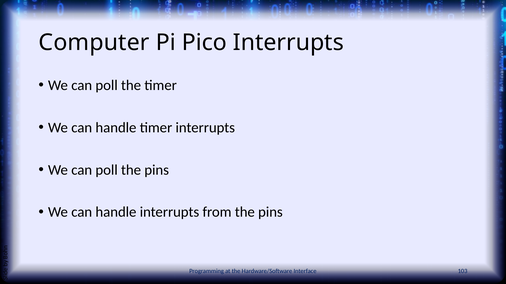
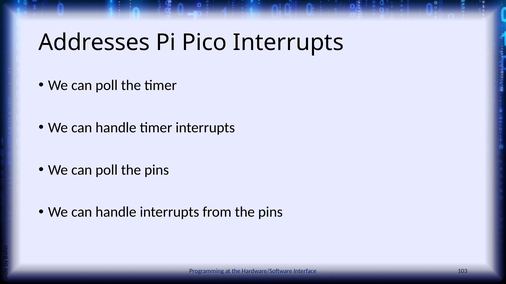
Computer: Computer -> Addresses
